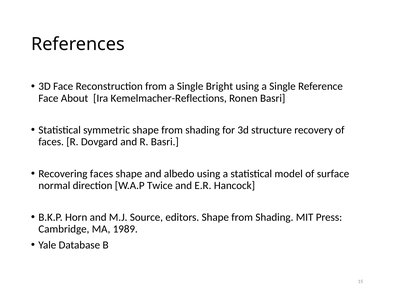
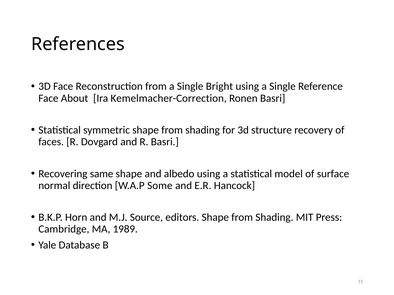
Kemelmacher-Reflections: Kemelmacher-Reflections -> Kemelmacher-Correction
Recovering faces: faces -> same
Twice: Twice -> Some
